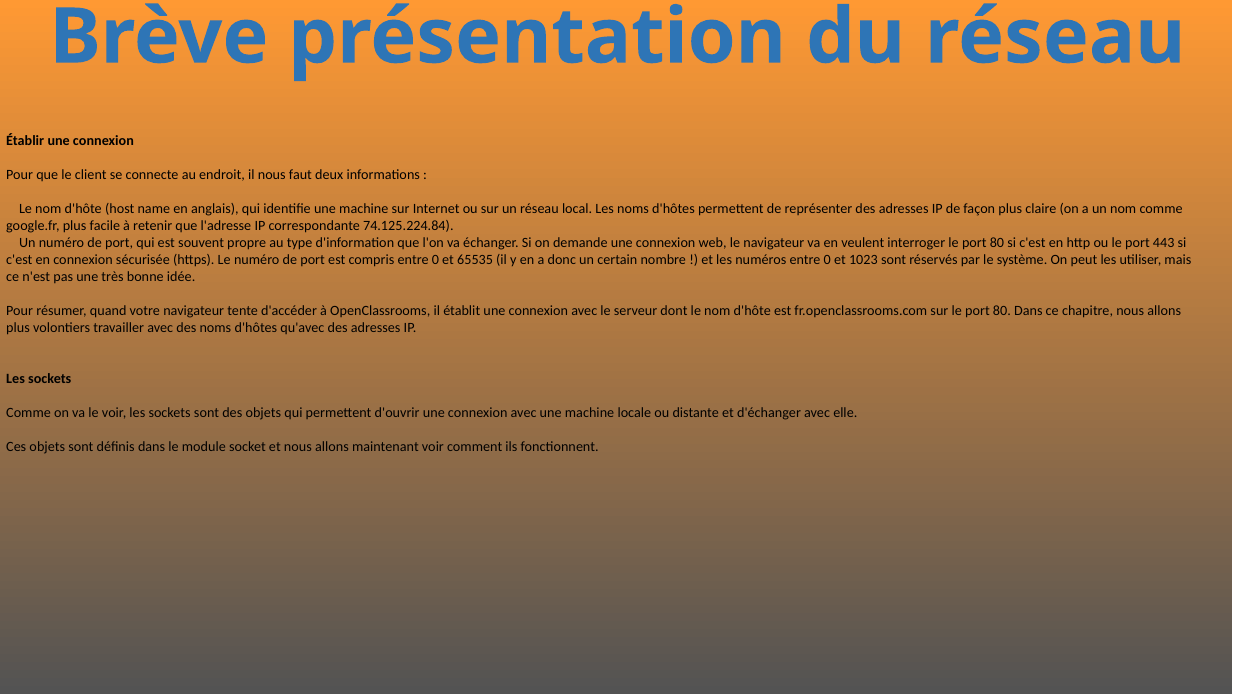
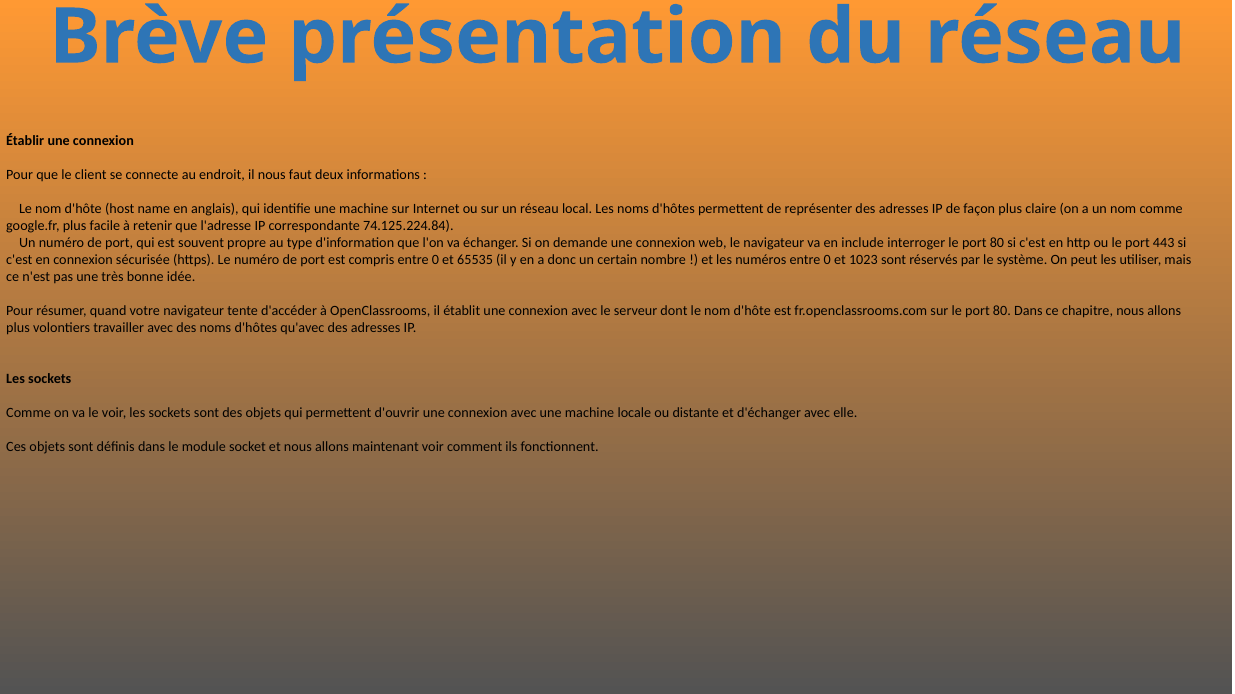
veulent: veulent -> include
